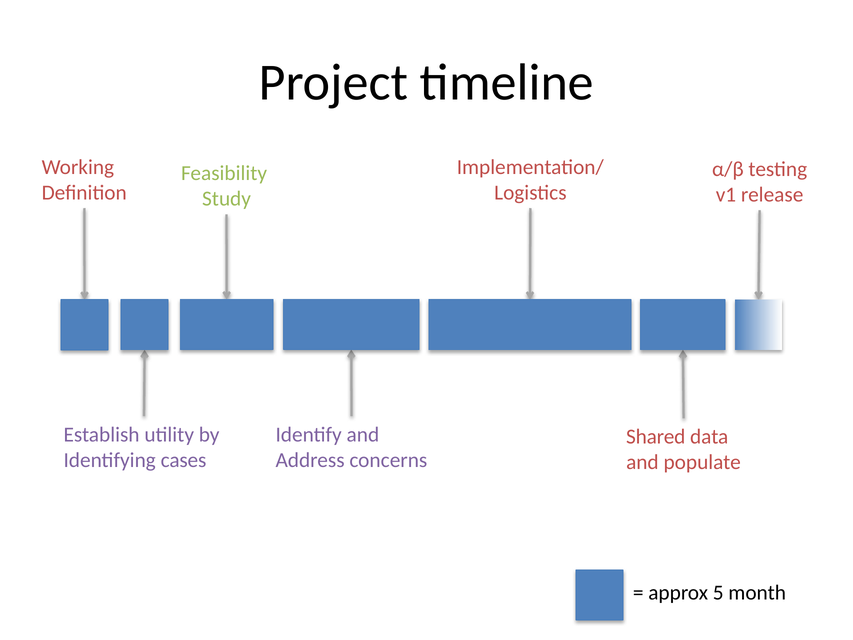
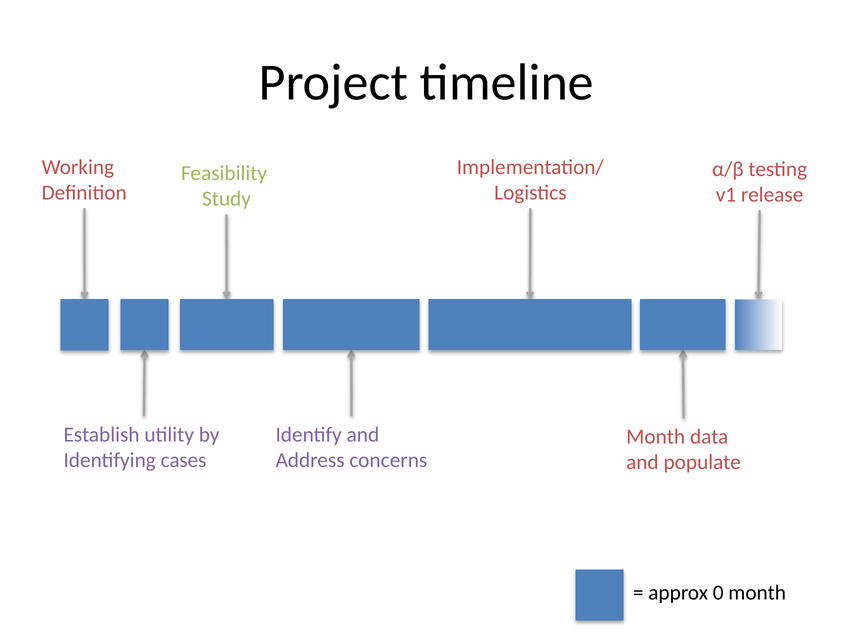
Shared at (656, 437): Shared -> Month
5: 5 -> 0
